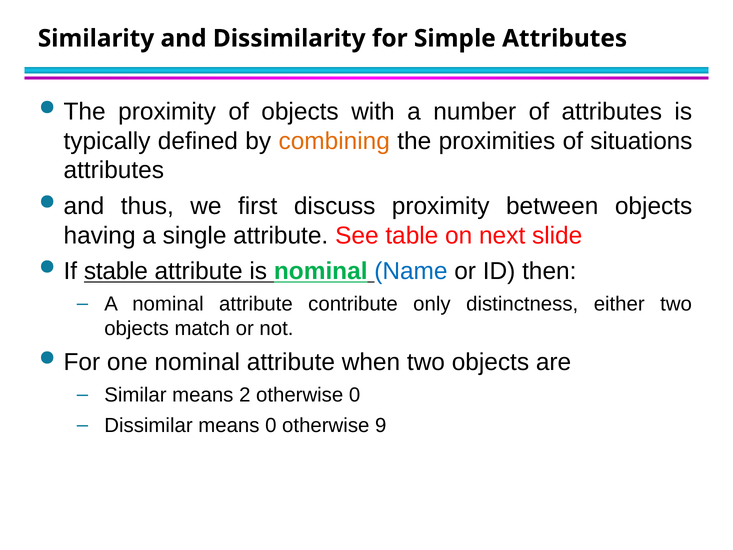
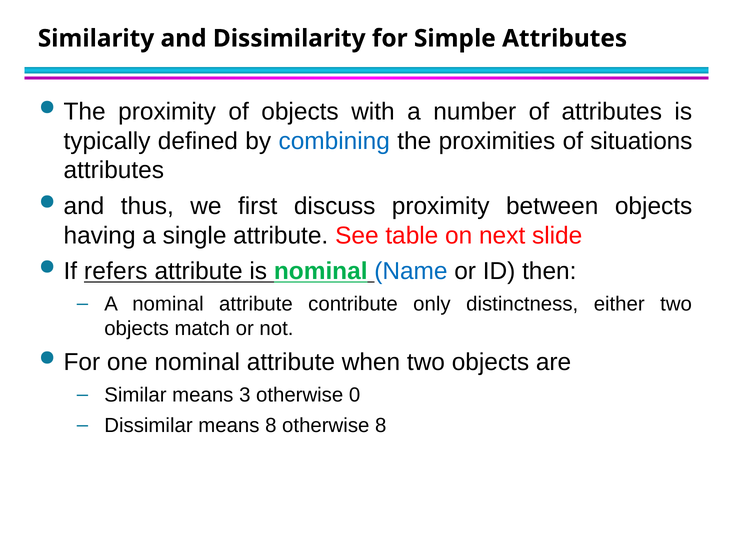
combining colour: orange -> blue
stable: stable -> refers
2: 2 -> 3
means 0: 0 -> 8
otherwise 9: 9 -> 8
